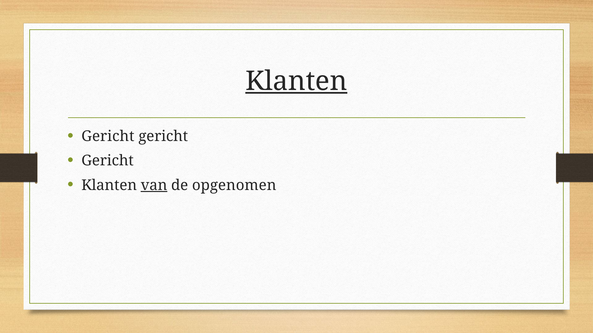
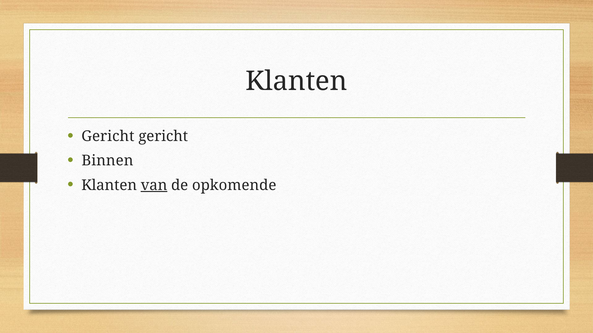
Klanten at (296, 81) underline: present -> none
Gericht at (108, 161): Gericht -> Binnen
opgenomen: opgenomen -> opkomende
